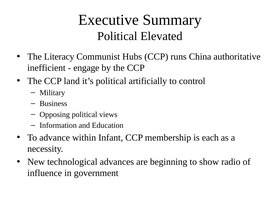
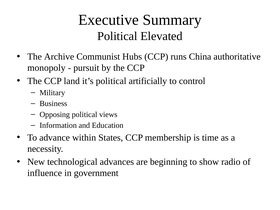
Literacy: Literacy -> Archive
inefficient: inefficient -> monopoly
engage: engage -> pursuit
Infant: Infant -> States
each: each -> time
